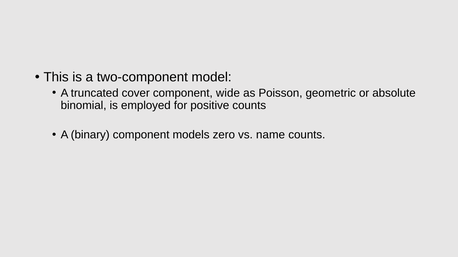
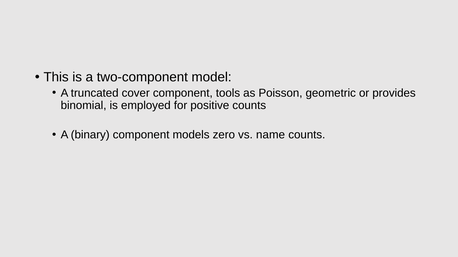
wide: wide -> tools
absolute: absolute -> provides
